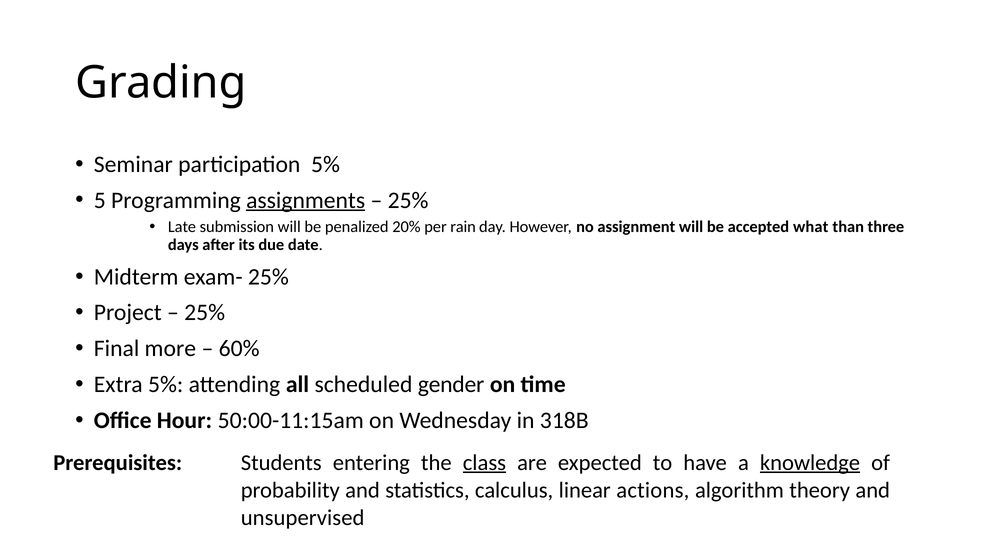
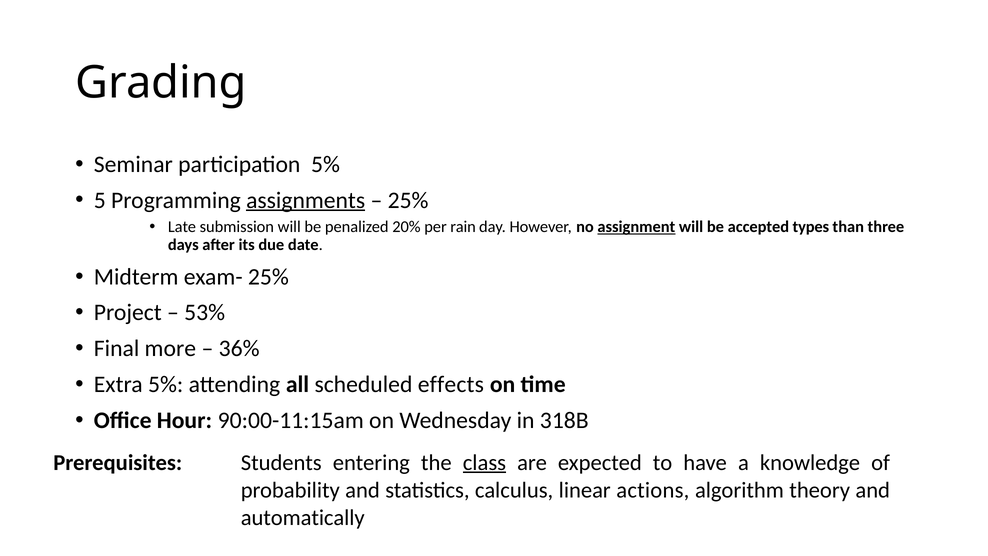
assignment underline: none -> present
what: what -> types
25% at (205, 313): 25% -> 53%
60%: 60% -> 36%
gender: gender -> effects
50:00-11:15am: 50:00-11:15am -> 90:00-11:15am
knowledge underline: present -> none
unsupervised: unsupervised -> automatically
